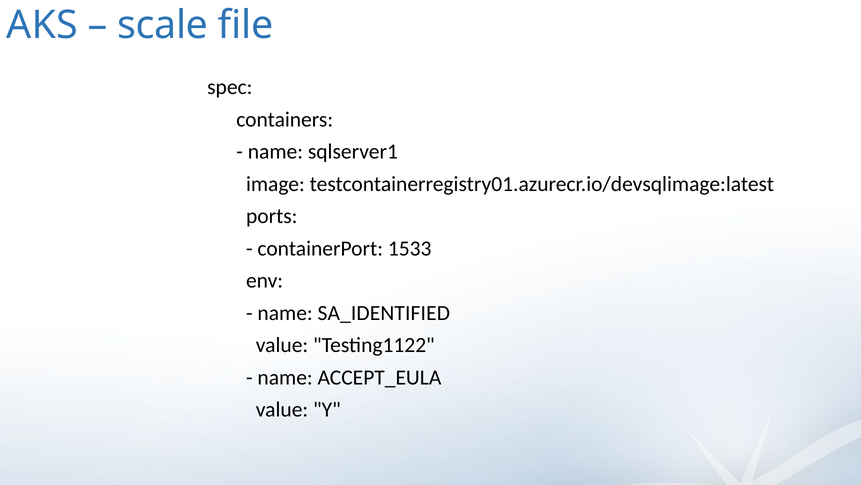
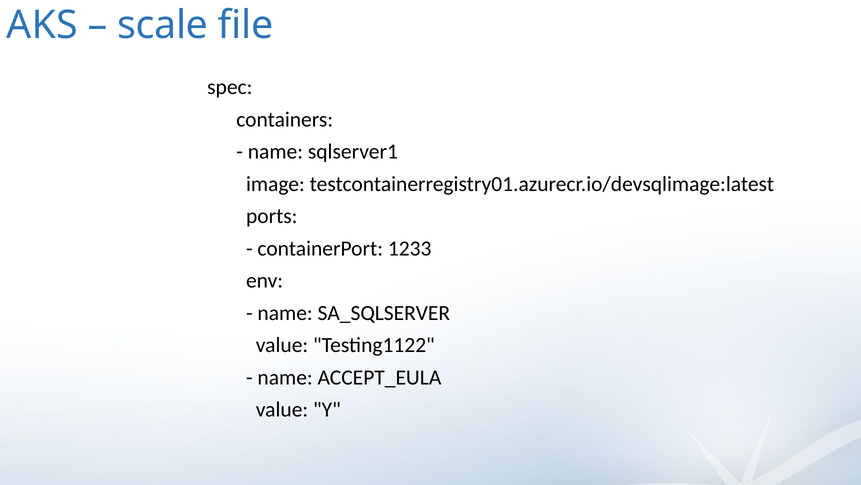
1533: 1533 -> 1233
SA_IDENTIFIED: SA_IDENTIFIED -> SA_SQLSERVER
